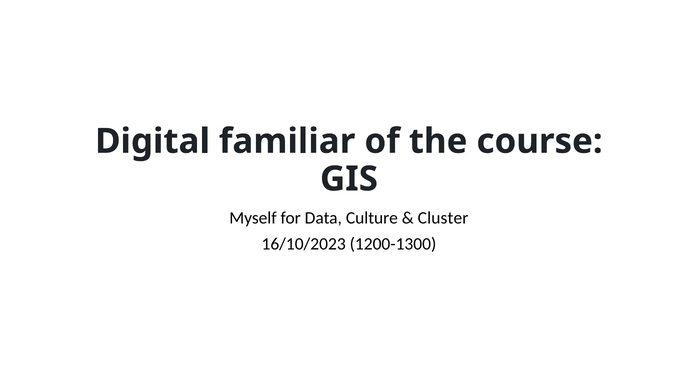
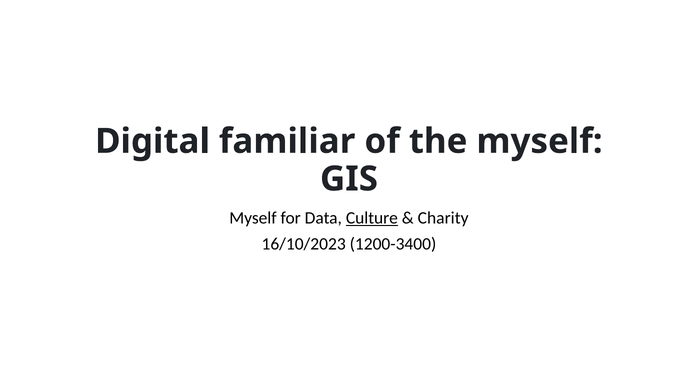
the course: course -> myself
Culture underline: none -> present
Cluster: Cluster -> Charity
1200-1300: 1200-1300 -> 1200-3400
